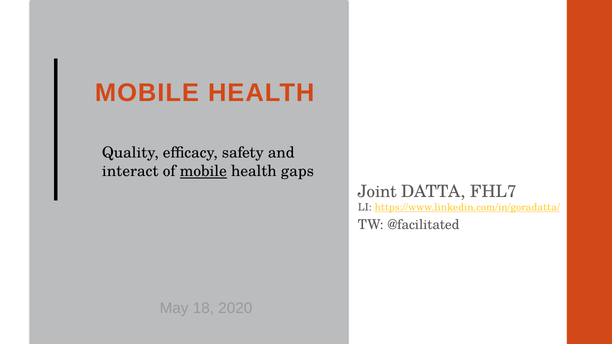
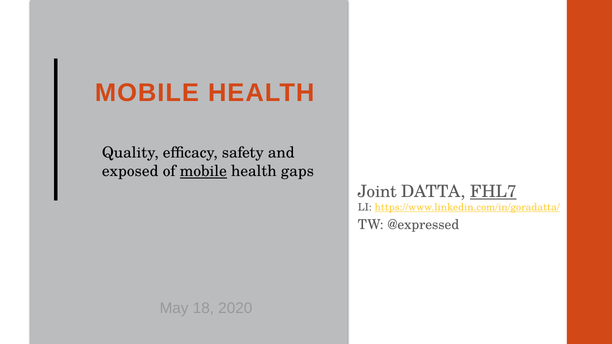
interact: interact -> exposed
FHL7 underline: none -> present
@facilitated: @facilitated -> @expressed
